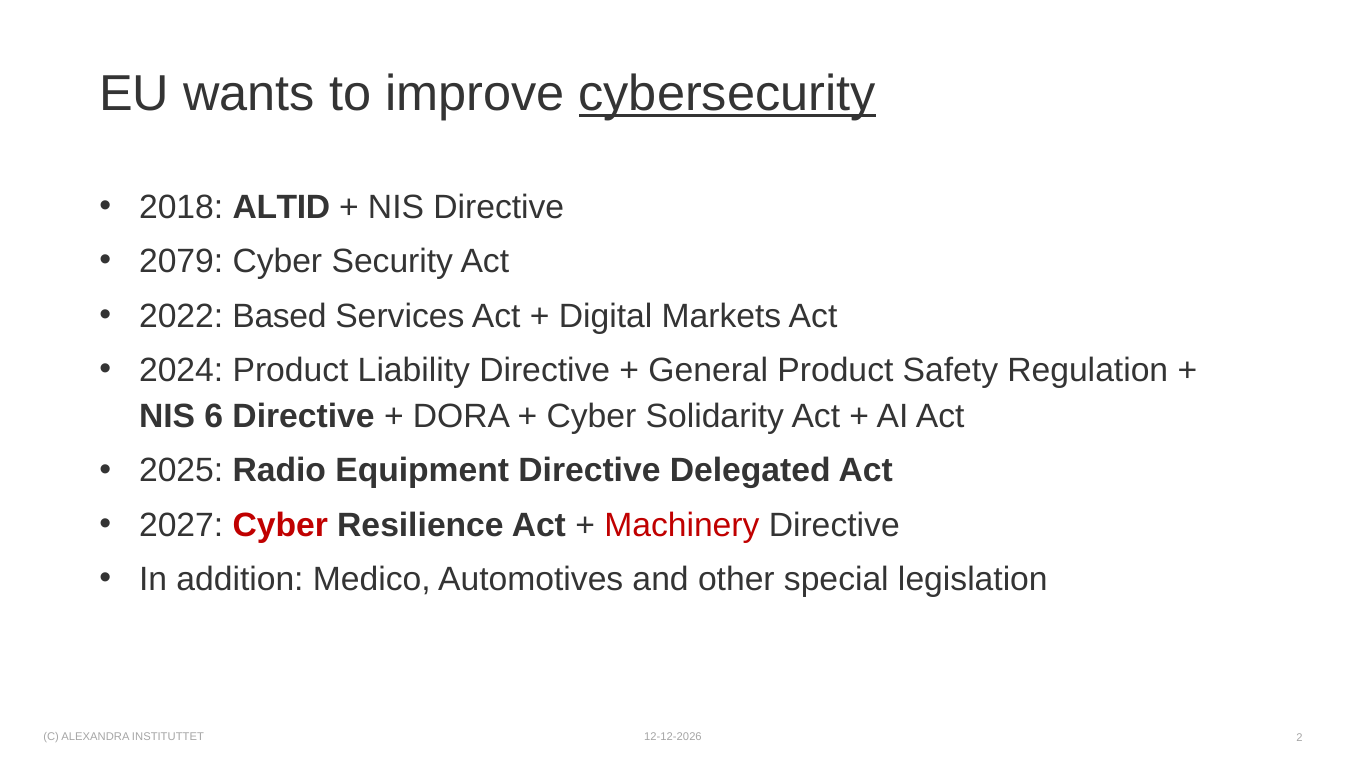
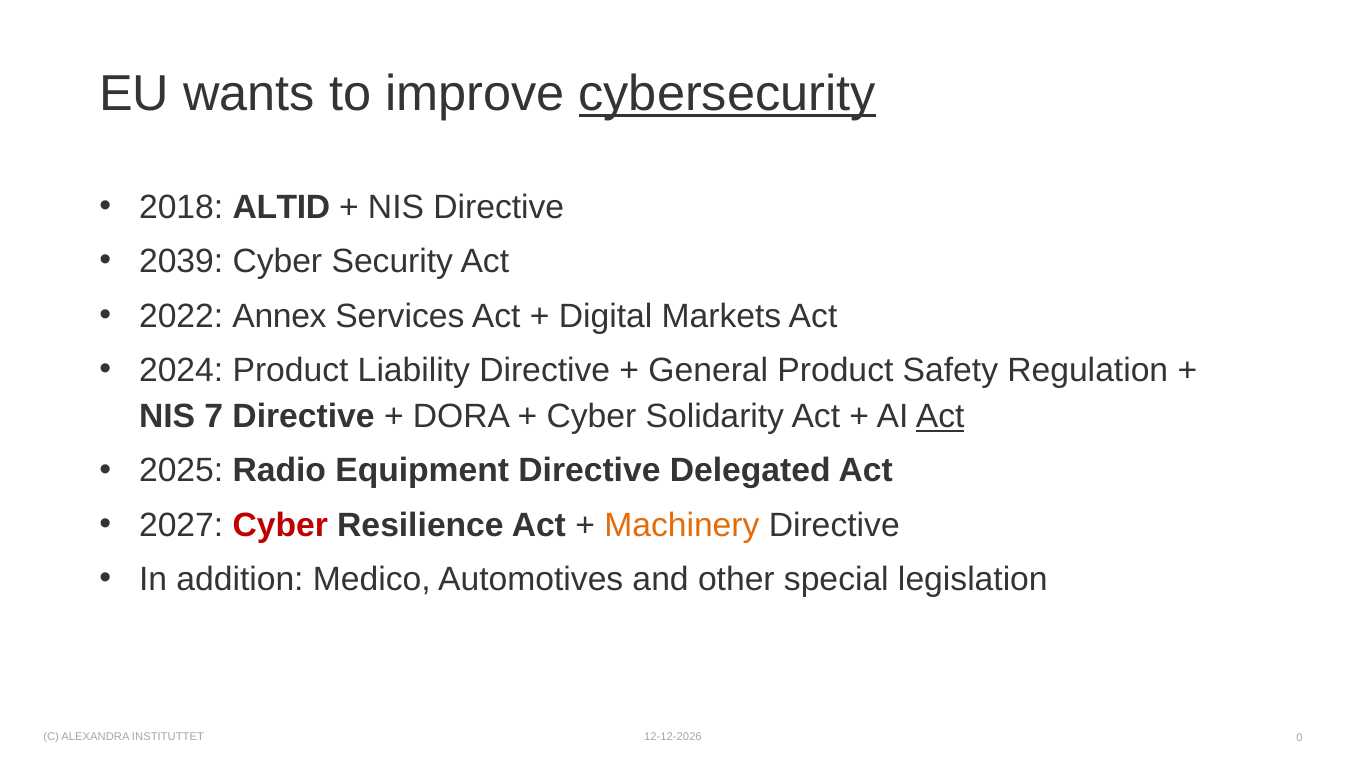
2079: 2079 -> 2039
Based: Based -> Annex
6: 6 -> 7
Act at (940, 416) underline: none -> present
Machinery colour: red -> orange
2: 2 -> 0
